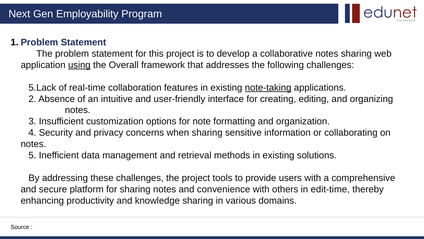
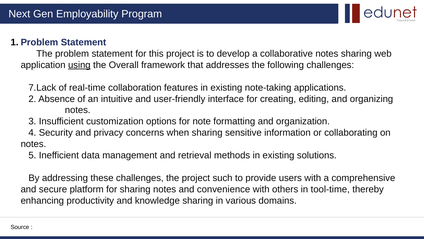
5.Lack: 5.Lack -> 7.Lack
note-taking underline: present -> none
tools: tools -> such
edit-time: edit-time -> tool-time
